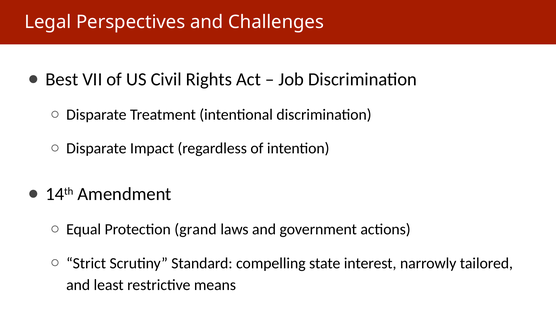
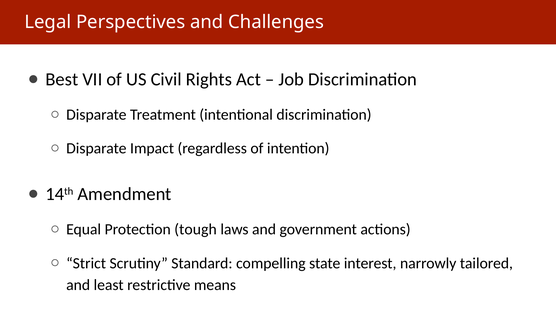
grand: grand -> tough
